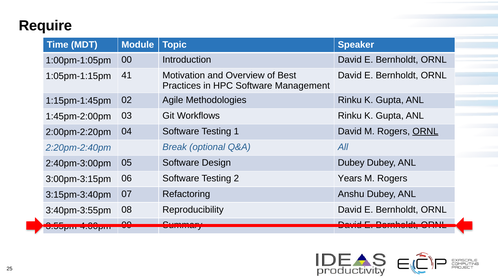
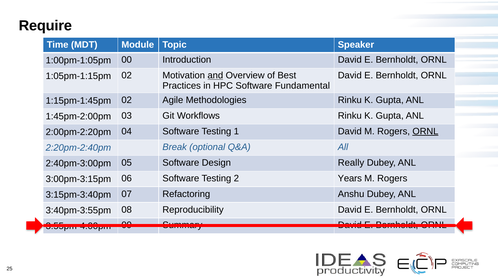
1:05pm-1:15pm 41: 41 -> 02
and underline: none -> present
Management: Management -> Fundamental
Design Dubey: Dubey -> Really
